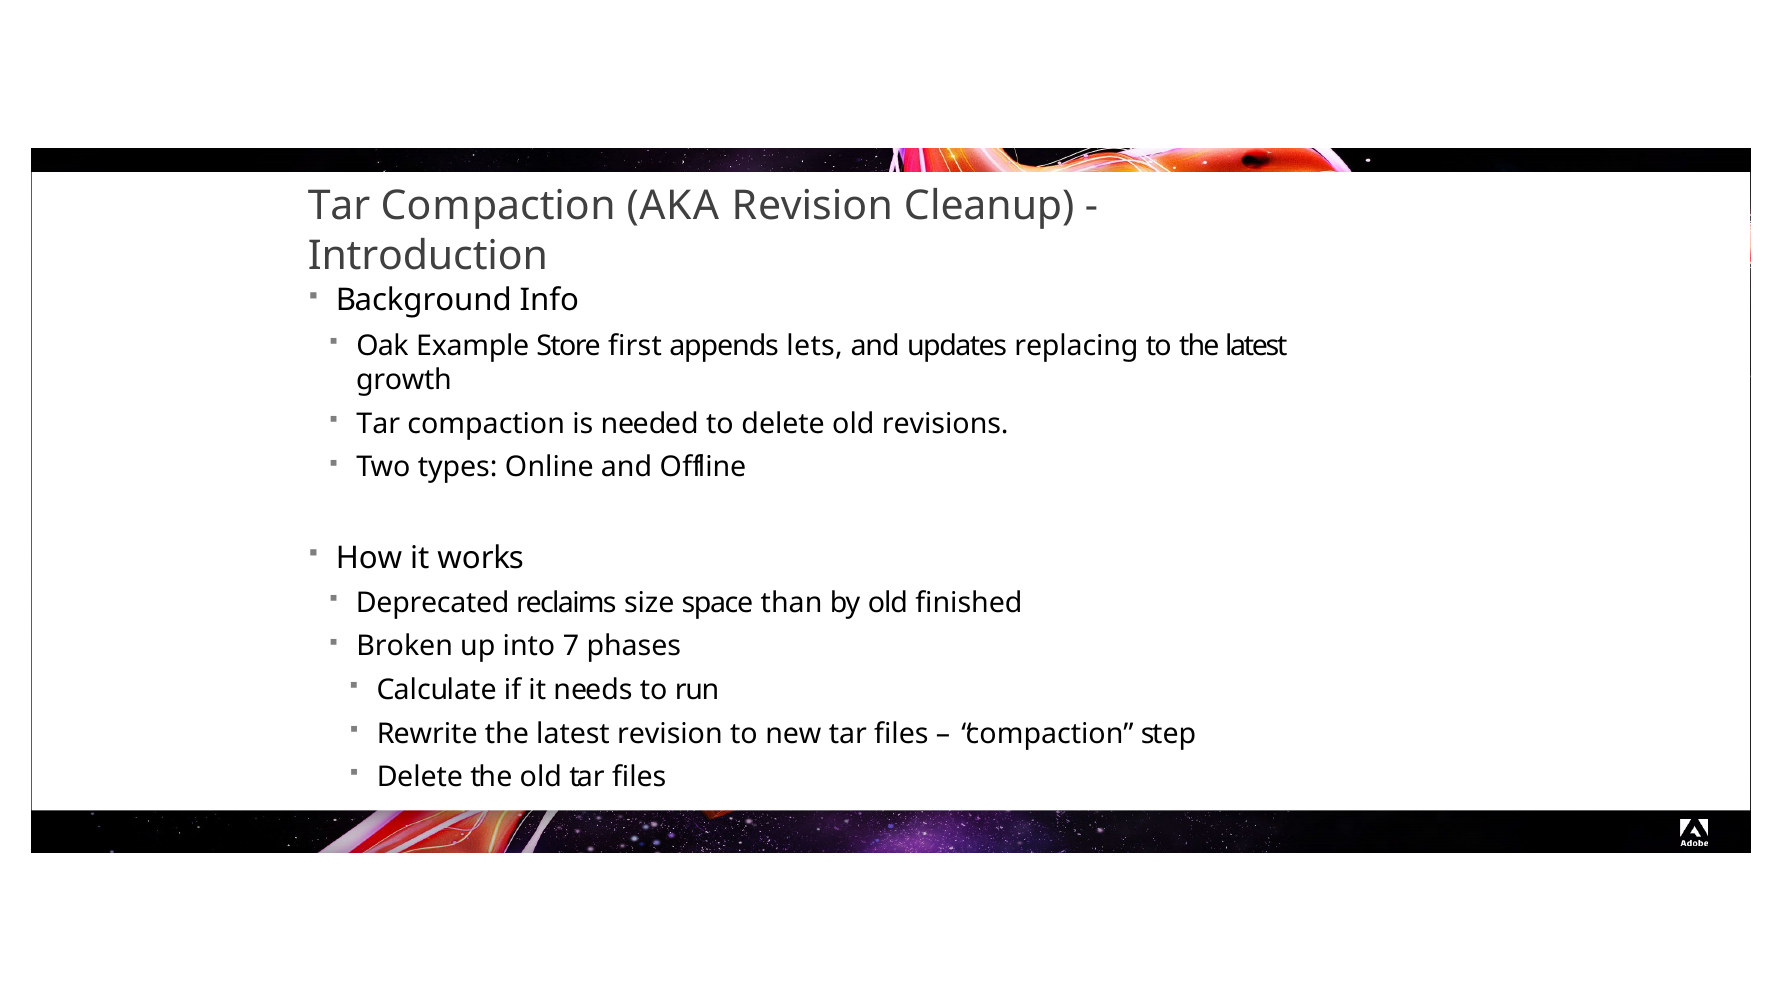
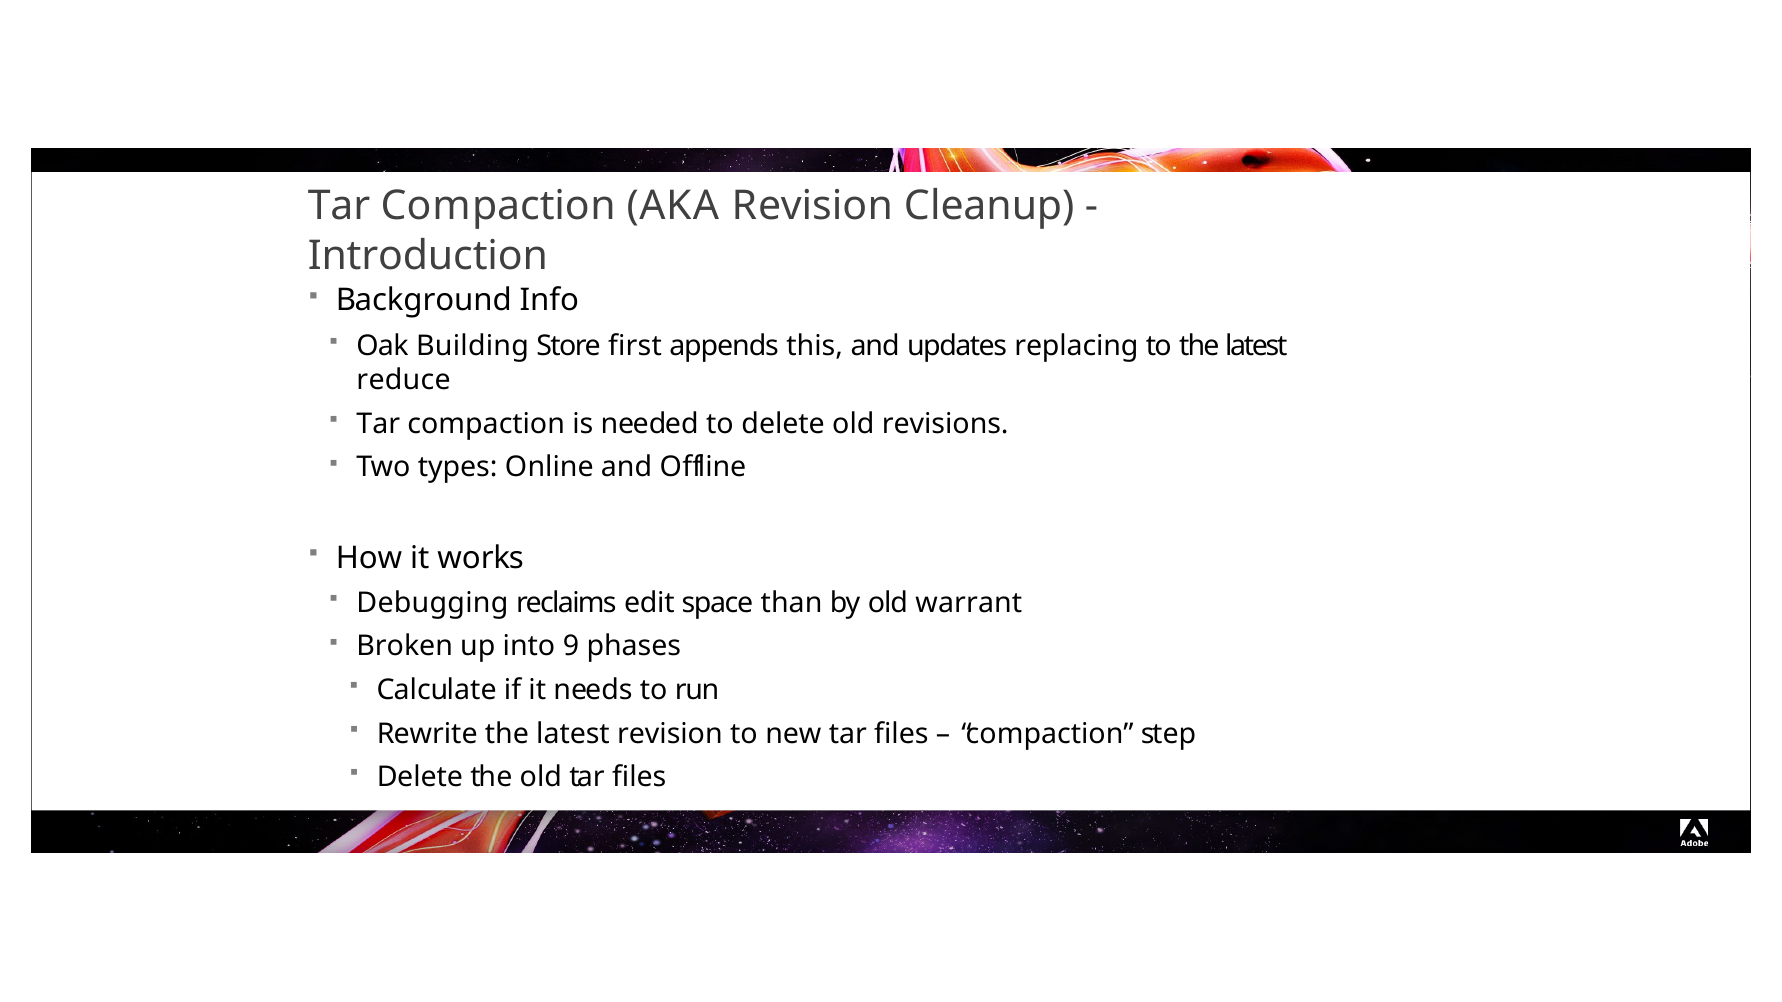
Example: Example -> Building
lets: lets -> this
growth: growth -> reduce
Deprecated: Deprecated -> Debugging
size: size -> edit
finished: finished -> warrant
7: 7 -> 9
